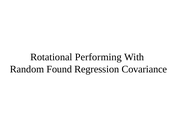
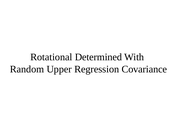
Performing: Performing -> Determined
Found: Found -> Upper
